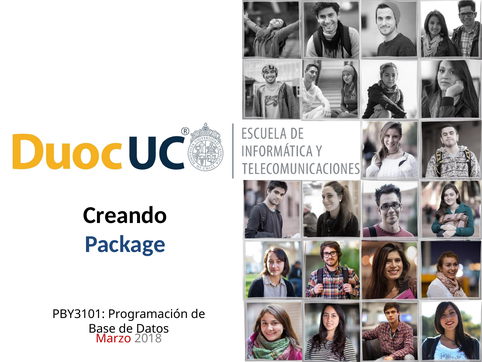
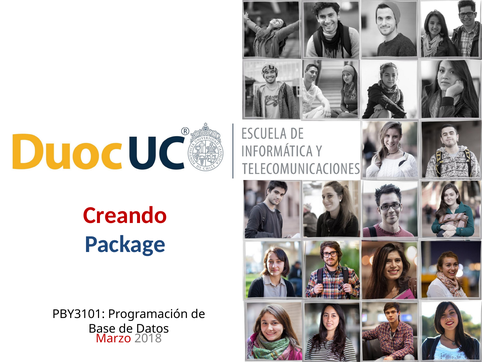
Creando colour: black -> red
